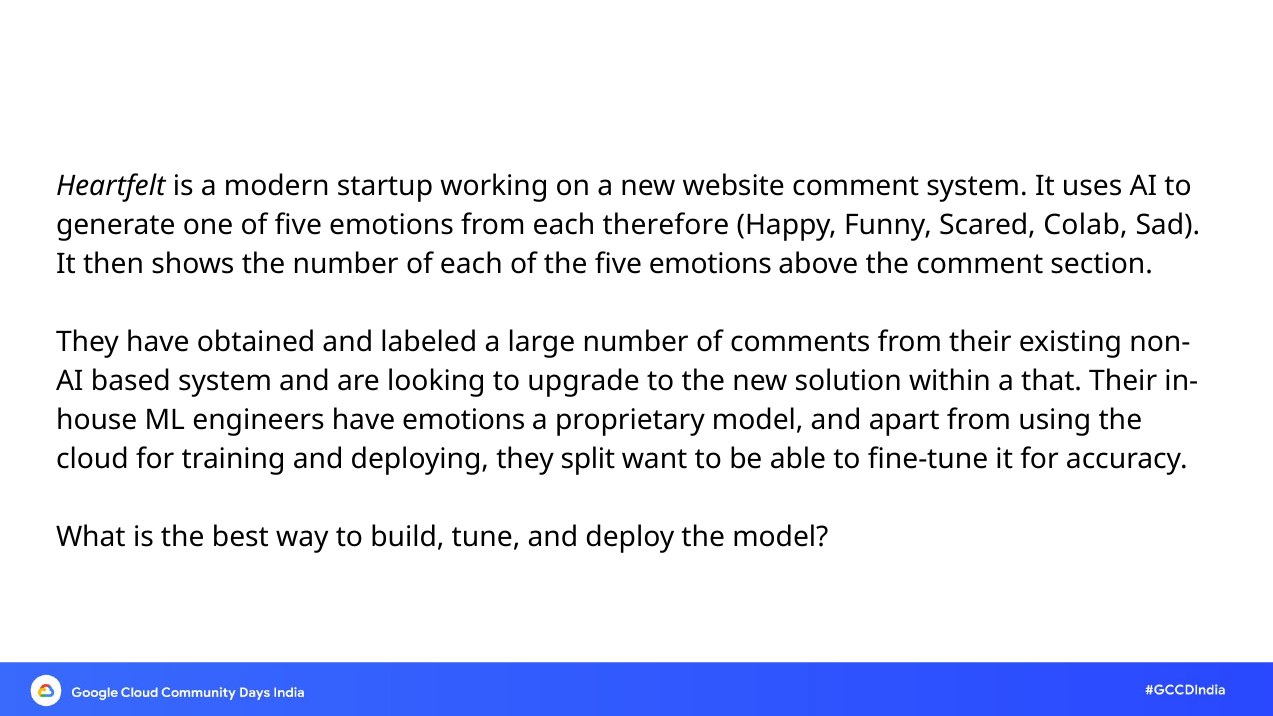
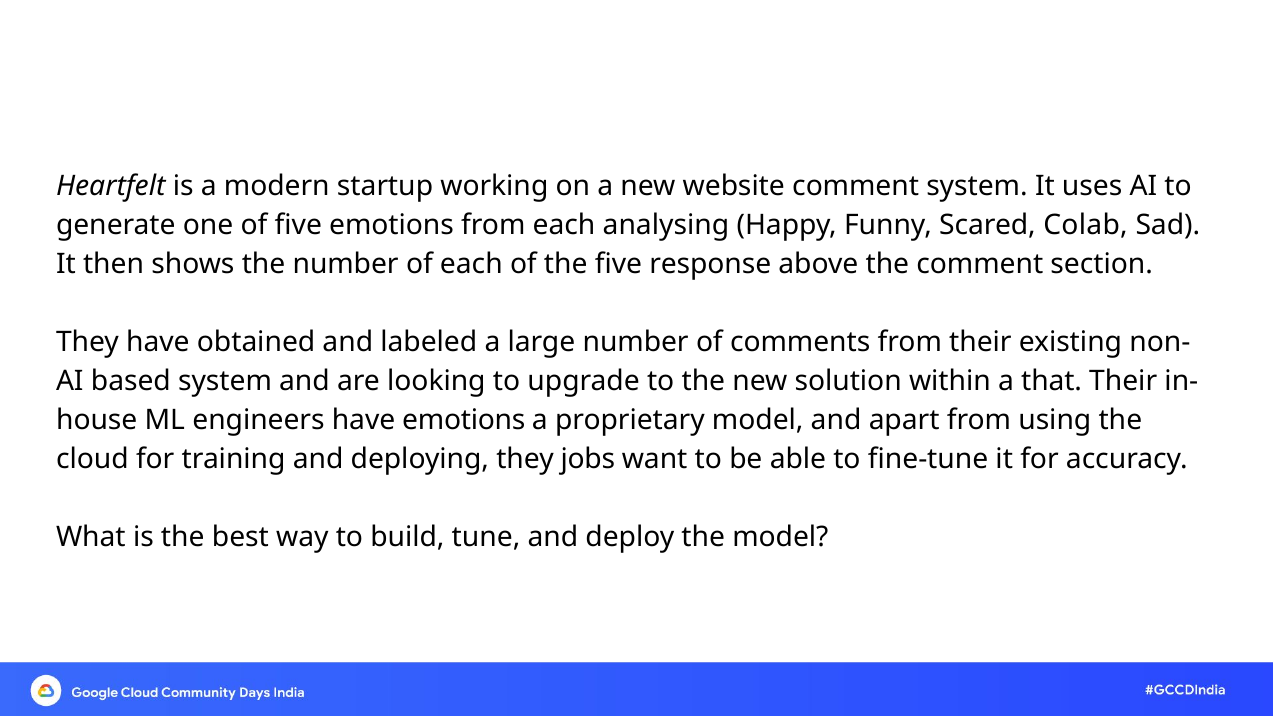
therefore: therefore -> analysing
the five emotions: emotions -> response
split: split -> jobs
